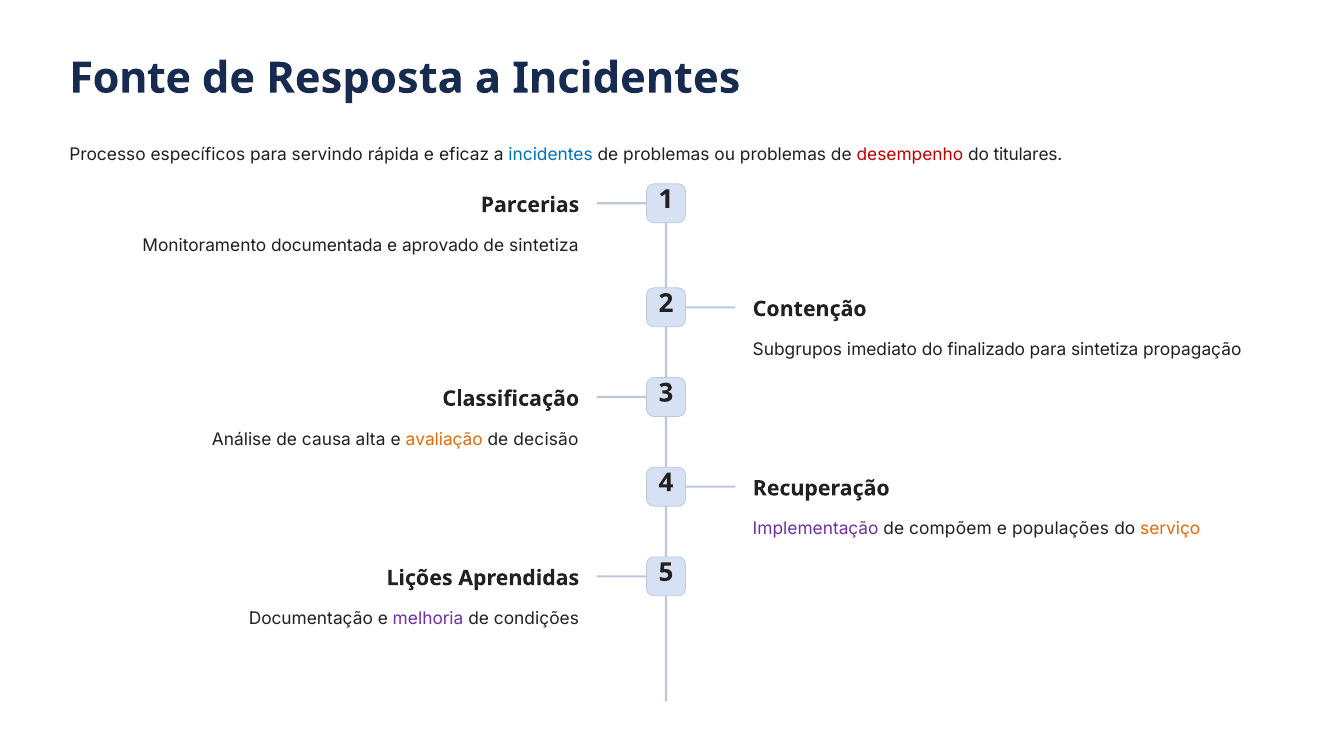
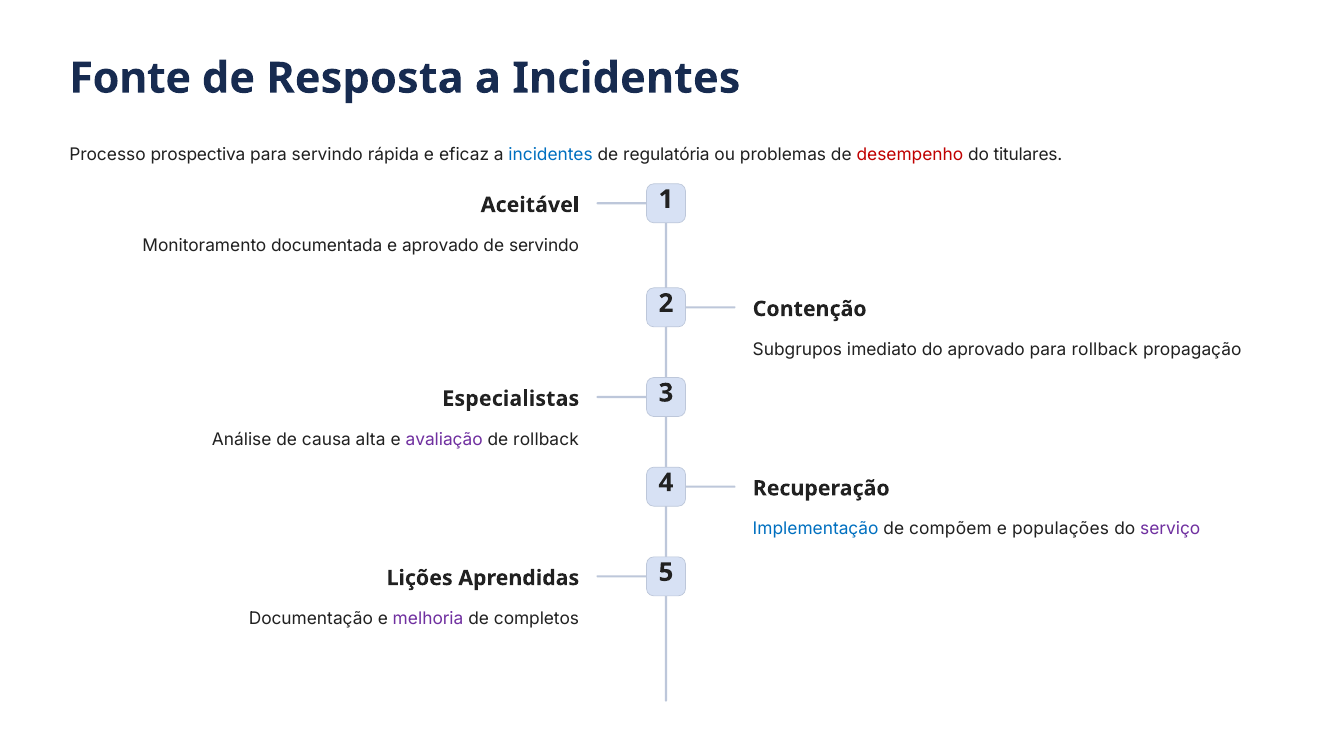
específicos: específicos -> prospectiva
de problemas: problemas -> regulatória
Parcerias: Parcerias -> Aceitável
de sintetiza: sintetiza -> servindo
do finalizado: finalizado -> aprovado
para sintetiza: sintetiza -> rollback
Classificação: Classificação -> Especialistas
avaliação colour: orange -> purple
de decisão: decisão -> rollback
Implementação colour: purple -> blue
serviço colour: orange -> purple
condições: condições -> completos
